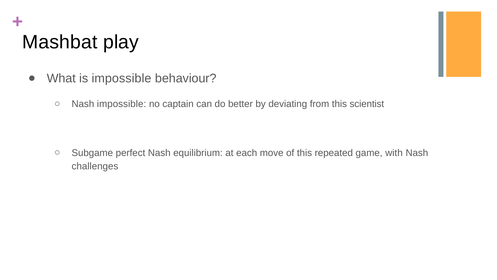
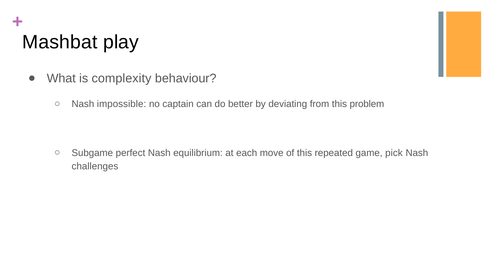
is impossible: impossible -> complexity
scientist: scientist -> problem
with: with -> pick
